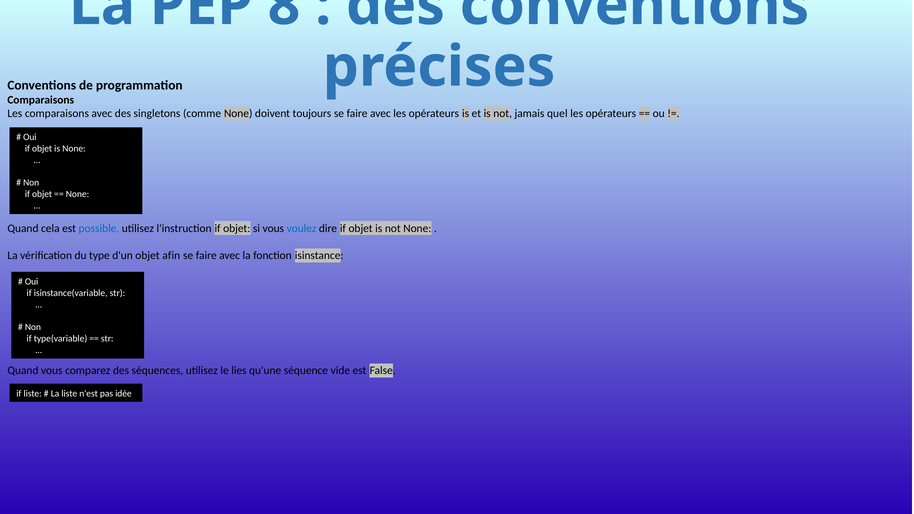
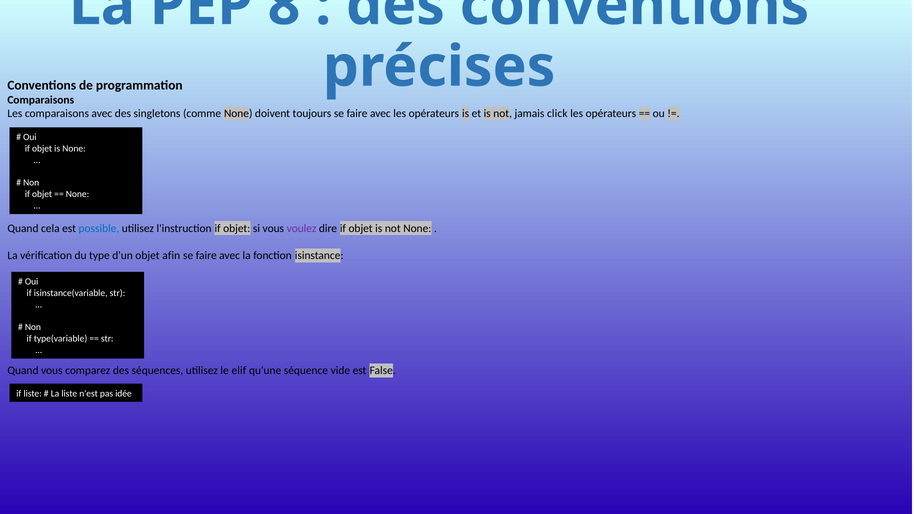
quel: quel -> click
voulez colour: blue -> purple
lies: lies -> elif
